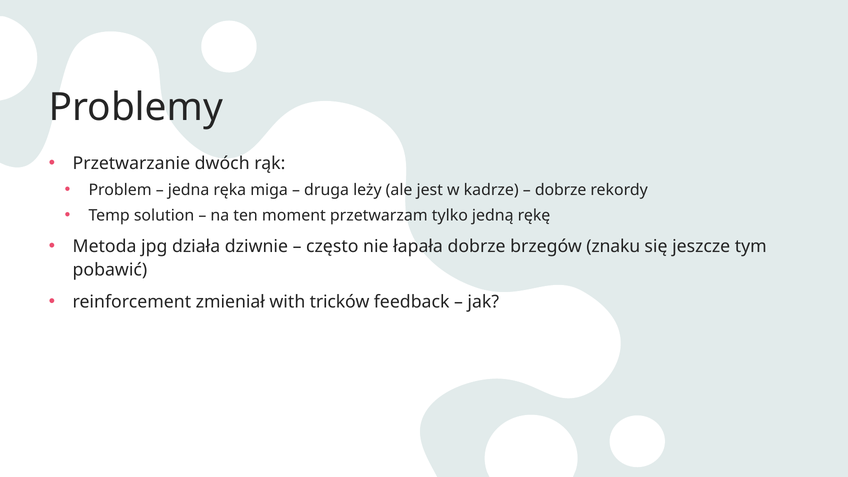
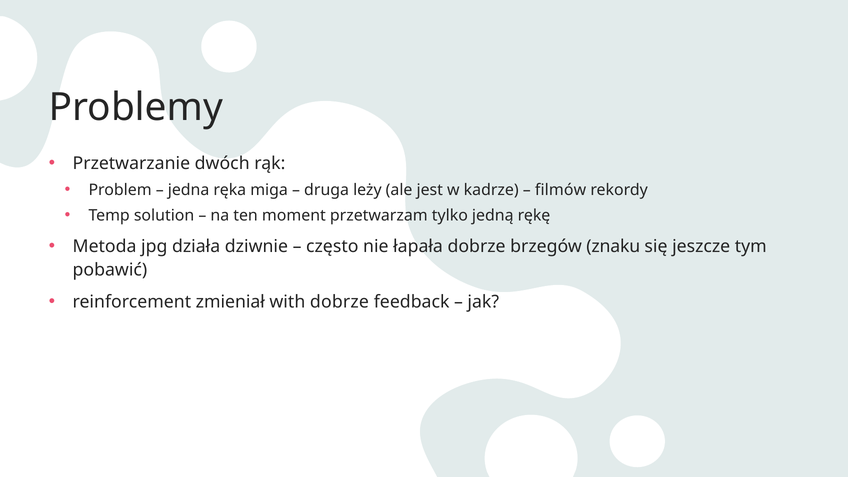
dobrze at (561, 190): dobrze -> filmów
with tricków: tricków -> dobrze
